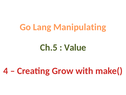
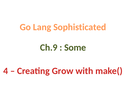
Manipulating: Manipulating -> Sophisticated
Ch.5: Ch.5 -> Ch.9
Value: Value -> Some
